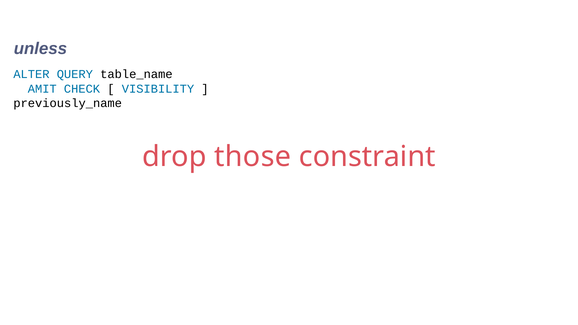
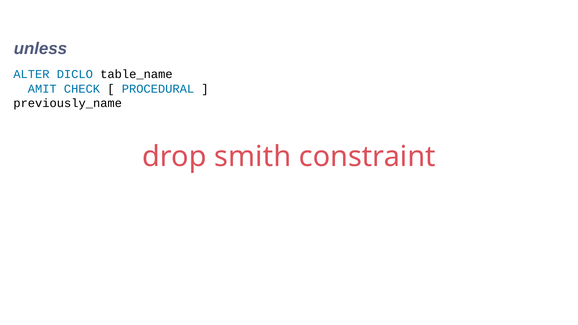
QUERY: QUERY -> DICLO
VISIBILITY: VISIBILITY -> PROCEDURAL
those: those -> smith
